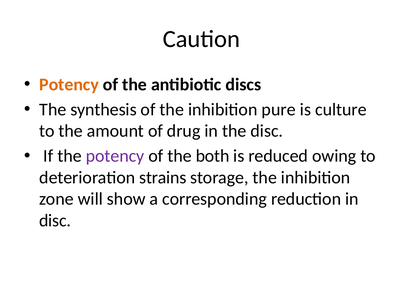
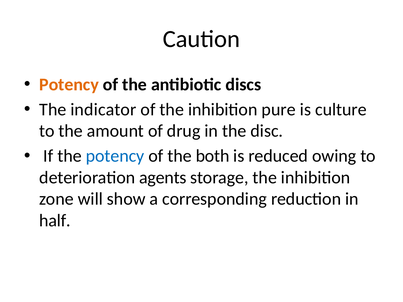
synthesis: synthesis -> indicator
potency at (115, 156) colour: purple -> blue
strains: strains -> agents
disc at (55, 221): disc -> half
